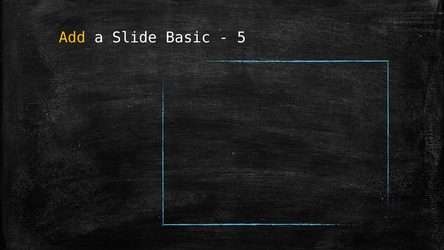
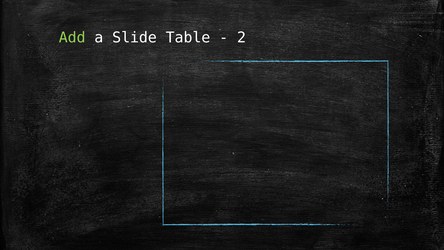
Add colour: yellow -> light green
Basic: Basic -> Table
5: 5 -> 2
